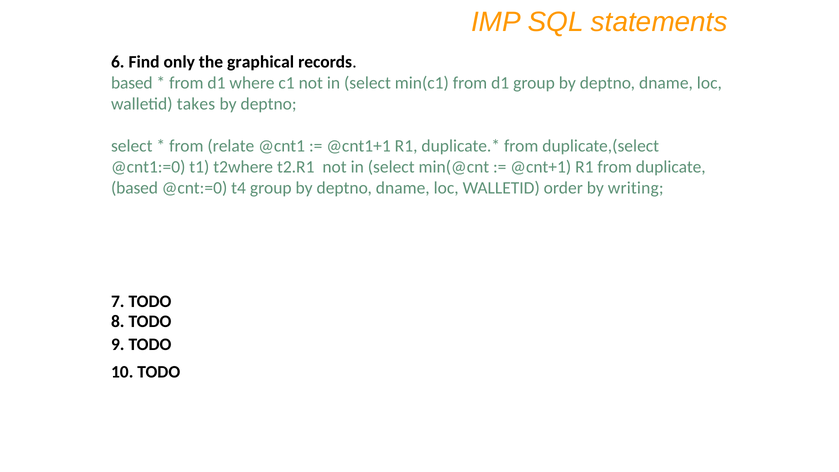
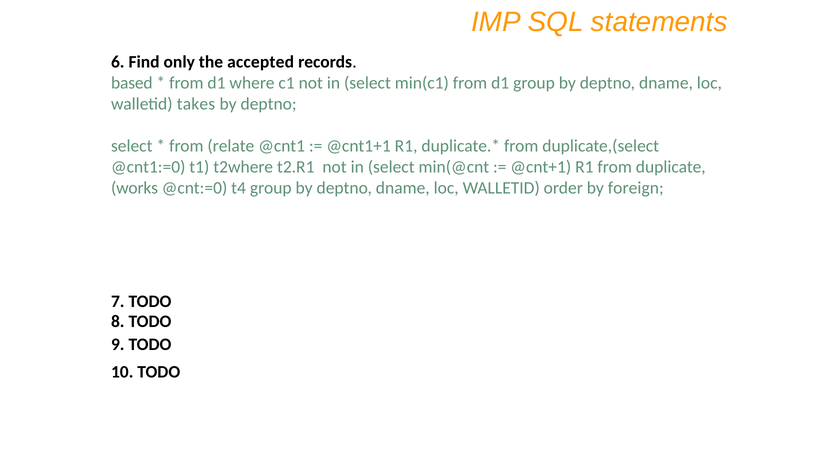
graphical: graphical -> accepted
based at (135, 188): based -> works
writing: writing -> foreign
